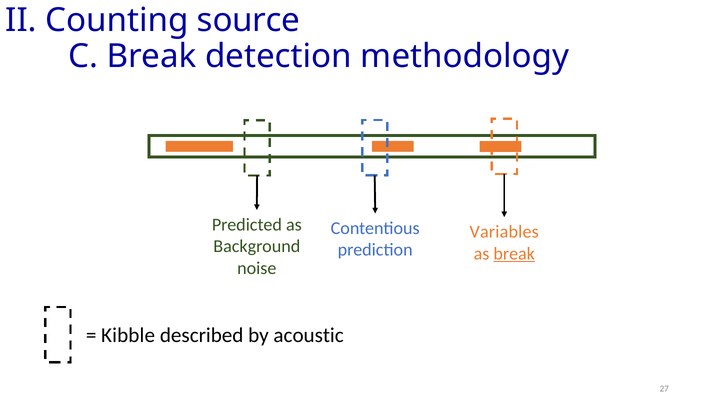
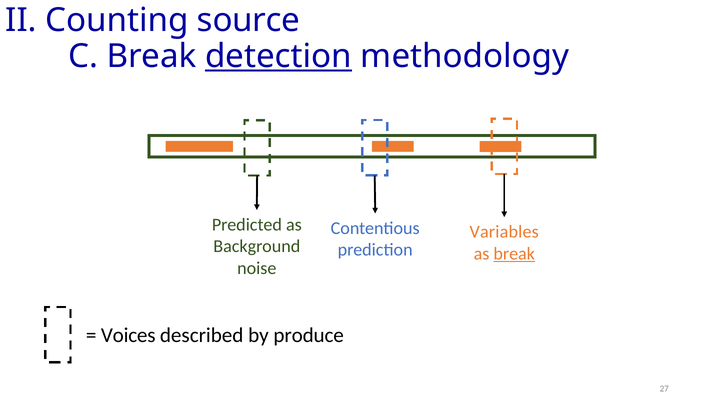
detection underline: none -> present
Kibble: Kibble -> Voices
acoustic: acoustic -> produce
